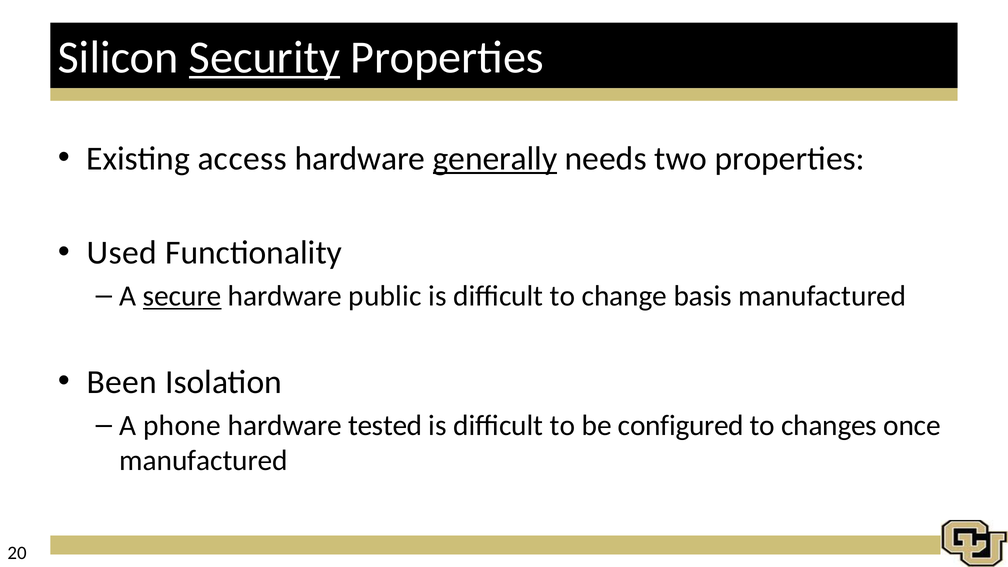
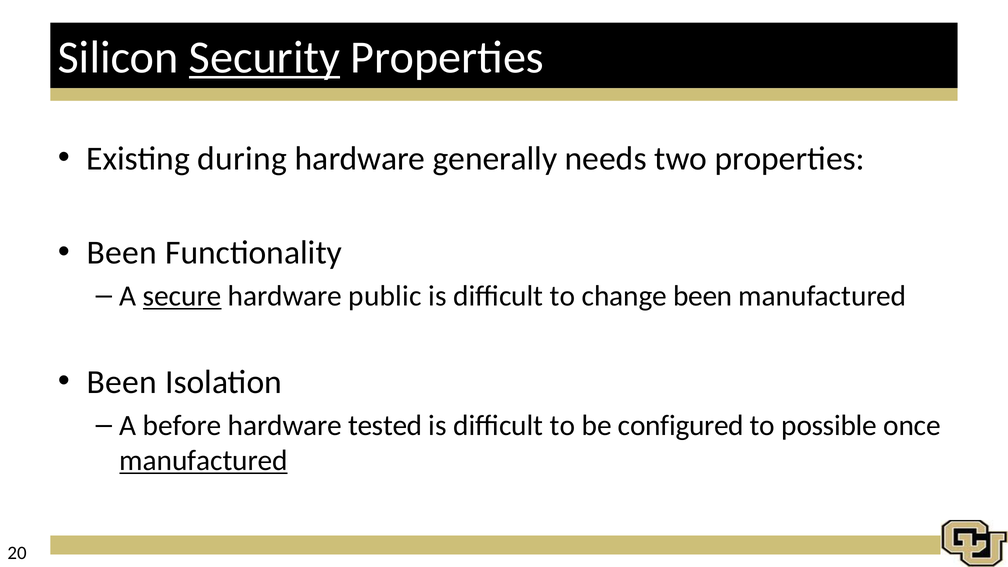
access: access -> during
generally underline: present -> none
Used at (122, 253): Used -> Been
change basis: basis -> been
phone: phone -> before
changes: changes -> possible
manufactured at (204, 461) underline: none -> present
